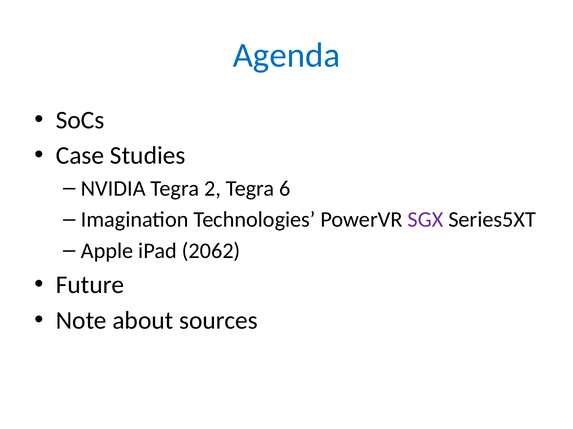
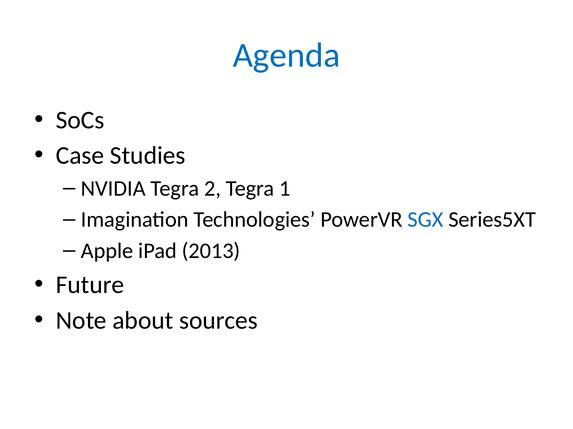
6: 6 -> 1
SGX colour: purple -> blue
2062: 2062 -> 2013
